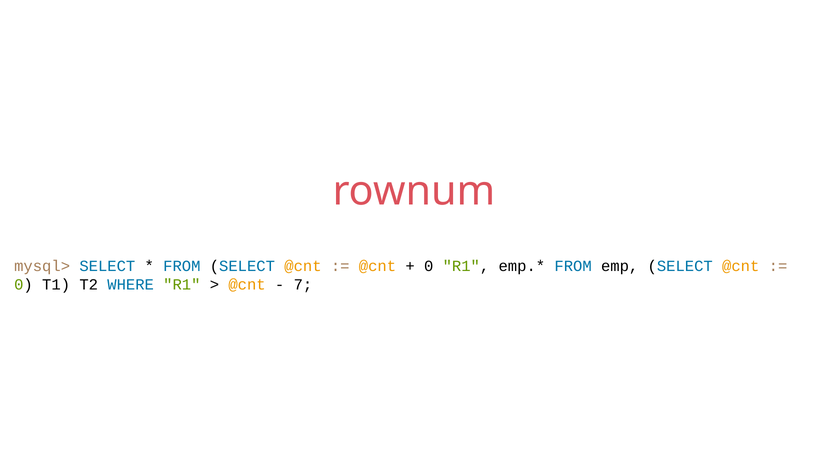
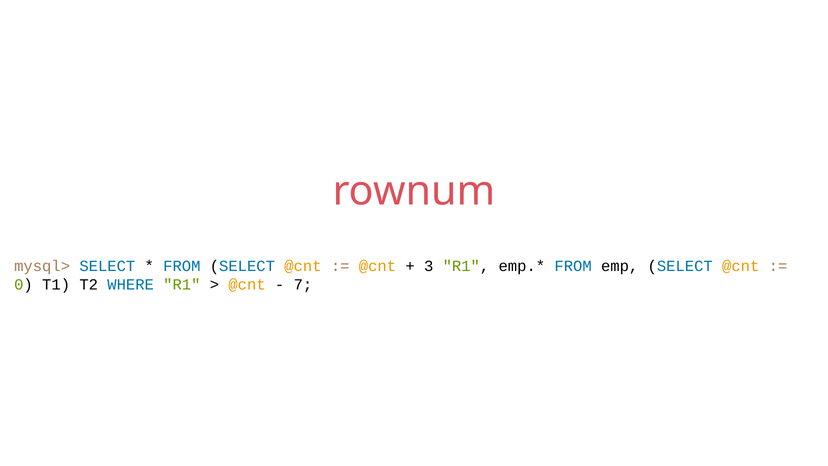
0 at (429, 266): 0 -> 3
